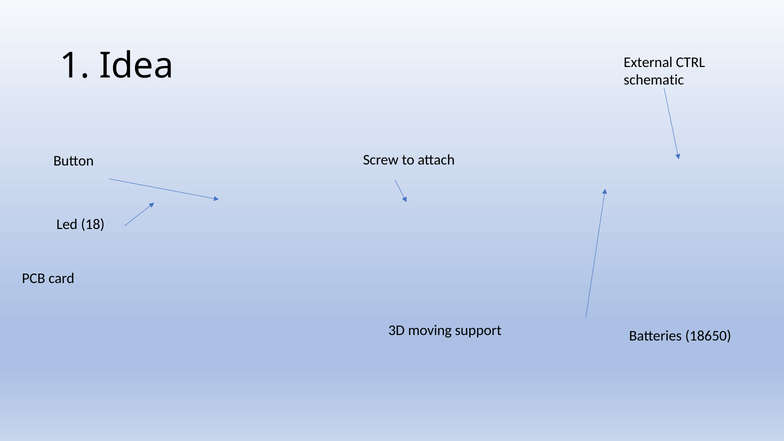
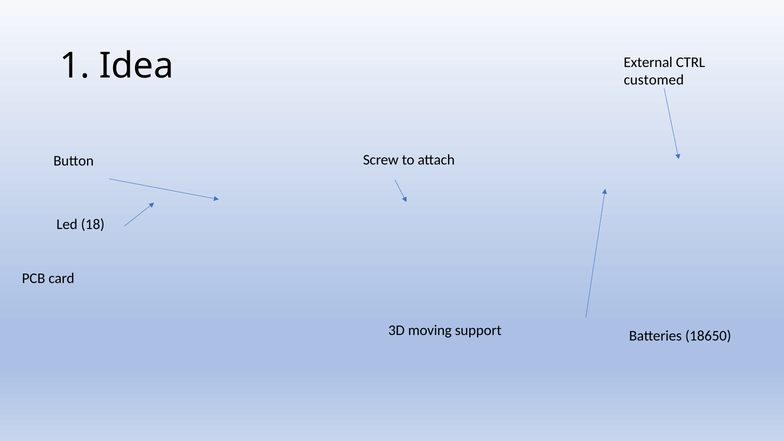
schematic: schematic -> customed
